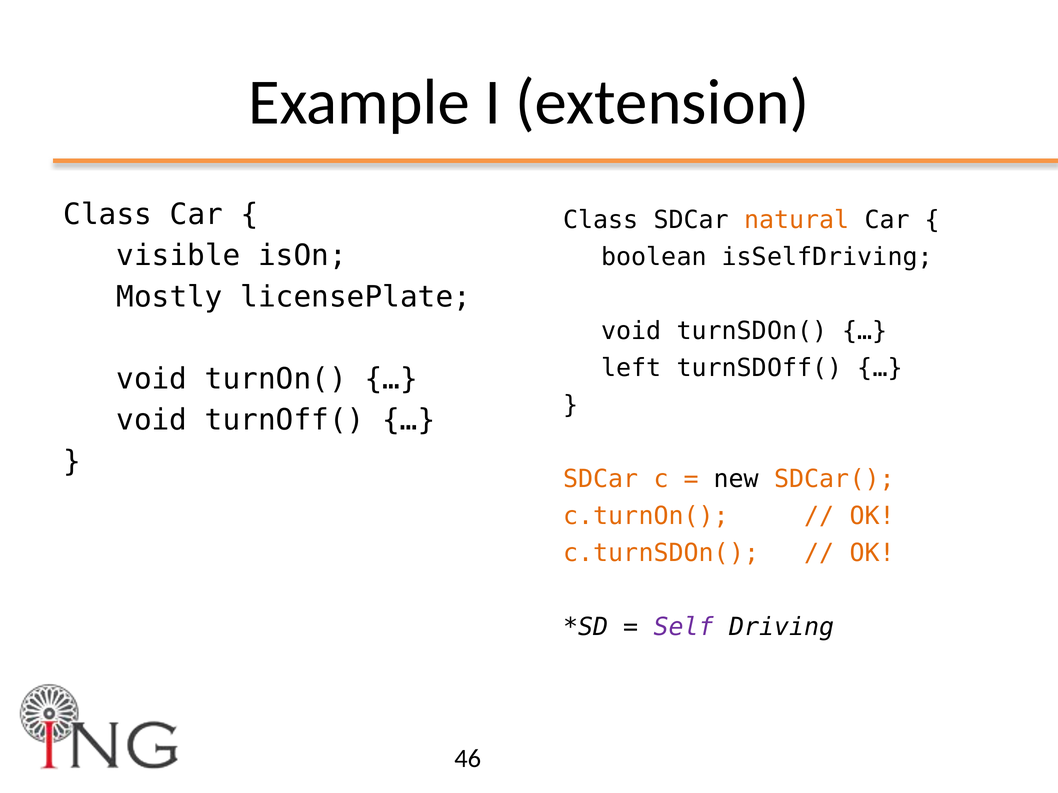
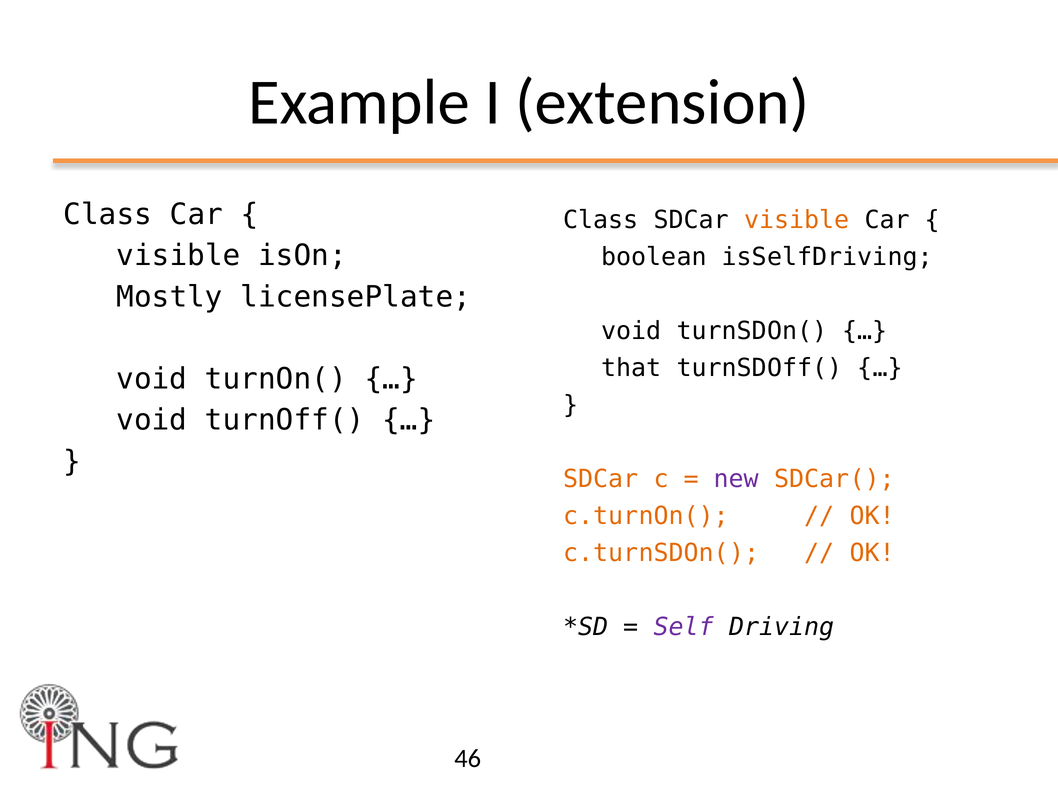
SDCar natural: natural -> visible
left: left -> that
new colour: black -> purple
